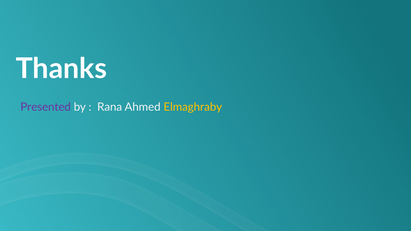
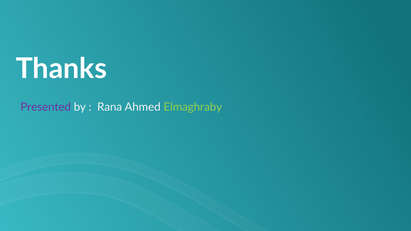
Elmaghraby colour: yellow -> light green
